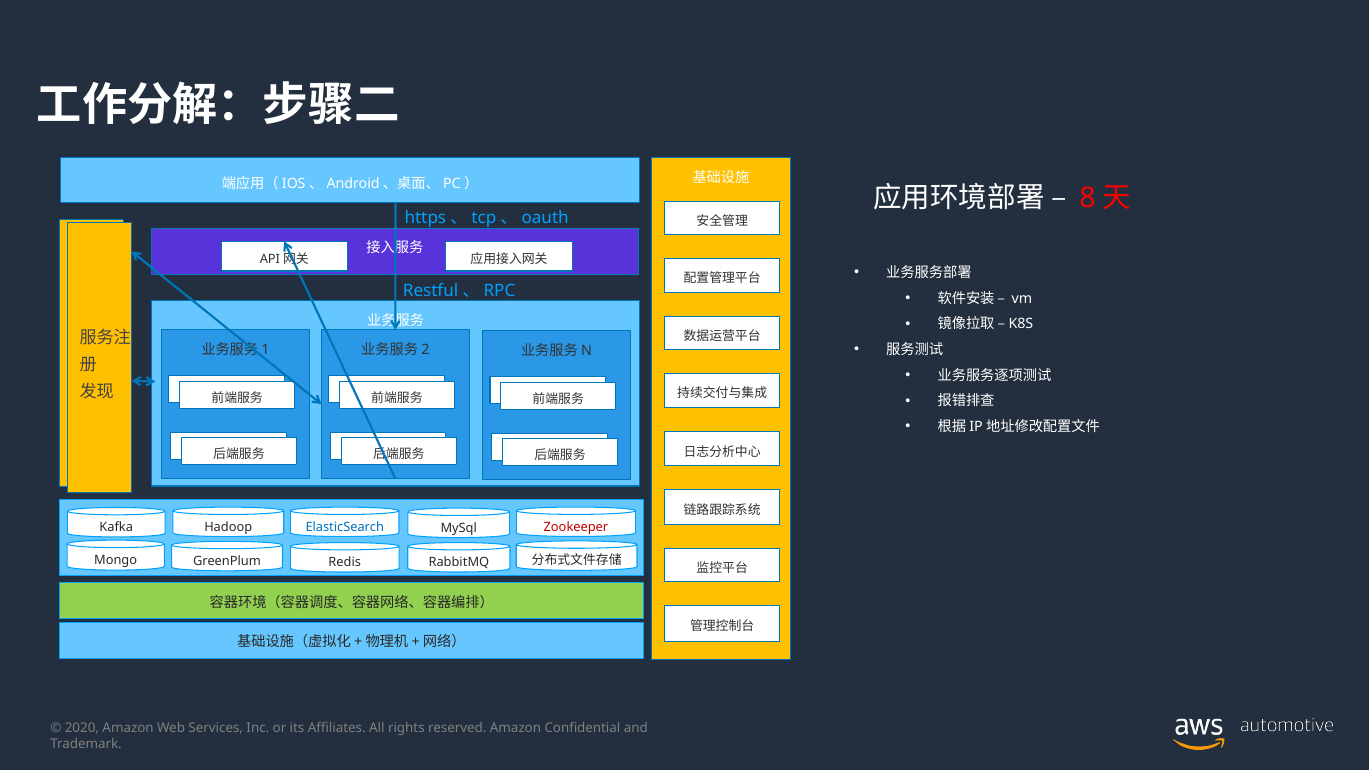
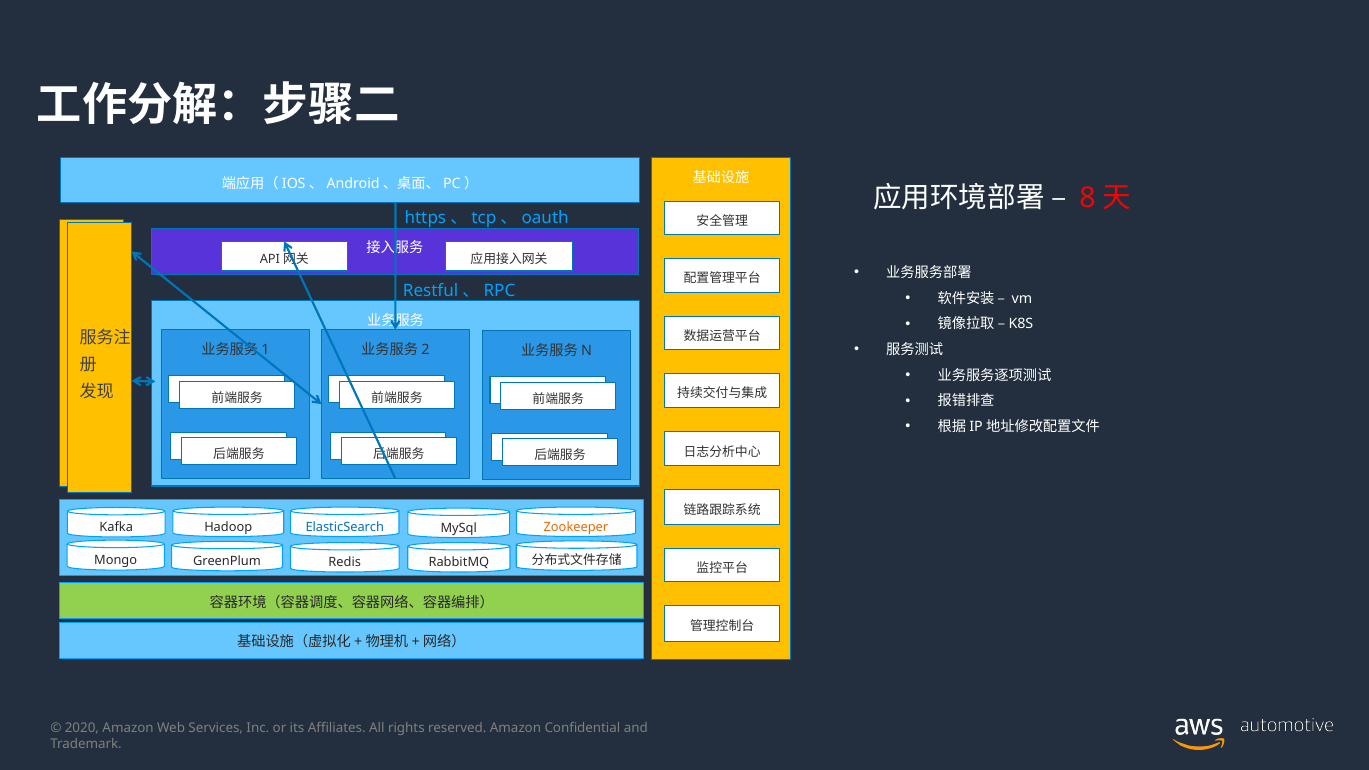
Zookeeper colour: red -> orange
